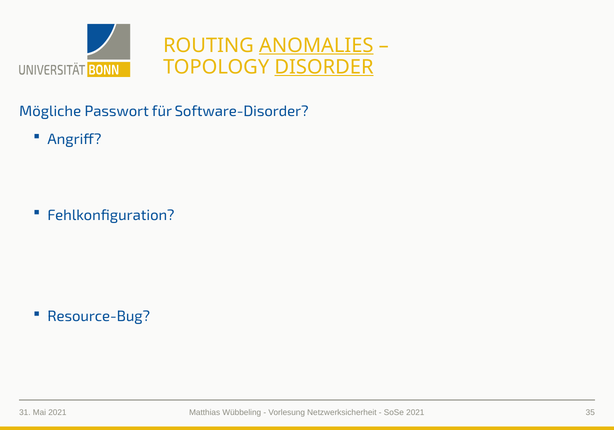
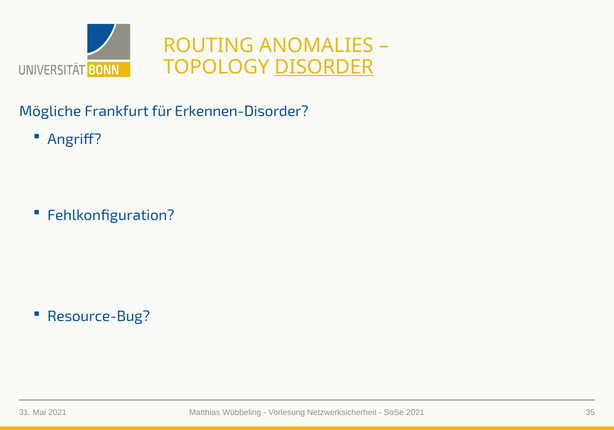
ANOMALIES underline: present -> none
Passwort: Passwort -> Frankfurt
Software-Disorder: Software-Disorder -> Erkennen-Disorder
